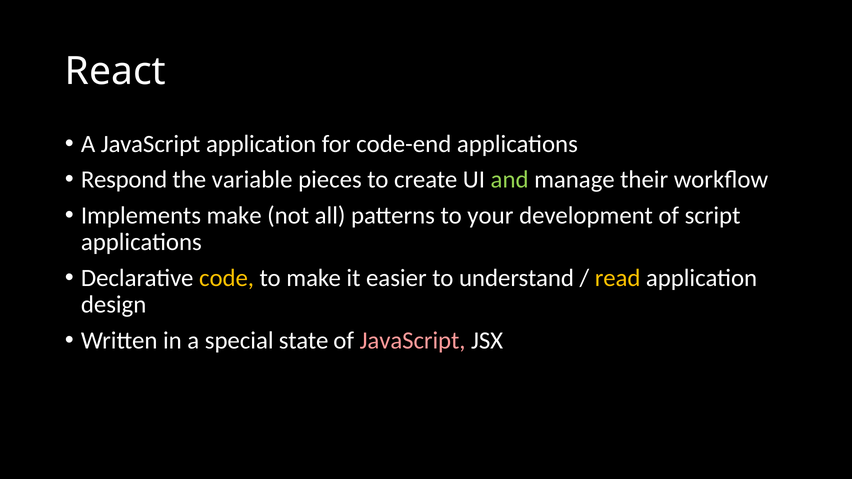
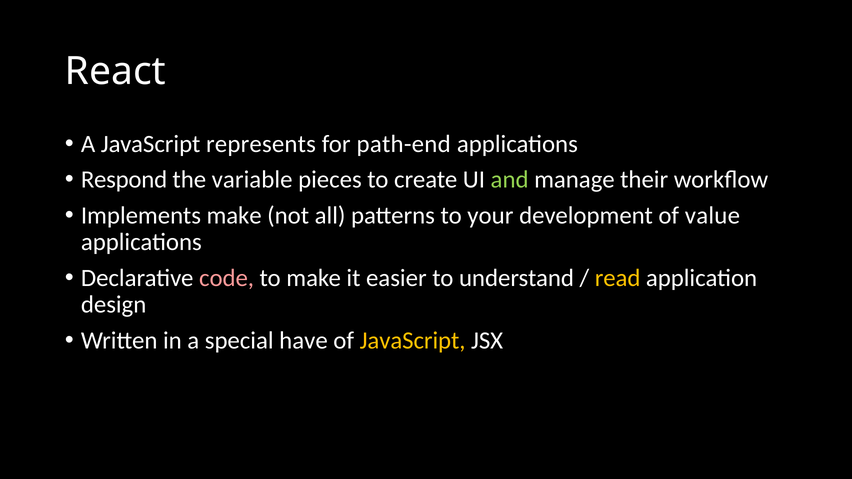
JavaScript application: application -> represents
code-end: code-end -> path-end
script: script -> value
code colour: yellow -> pink
state: state -> have
JavaScript at (413, 341) colour: pink -> yellow
